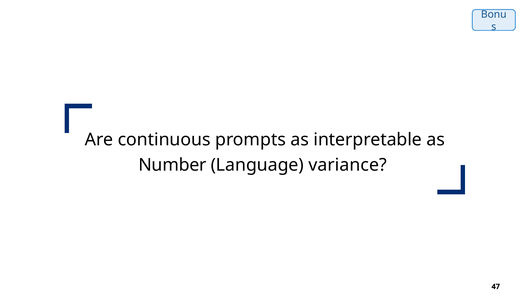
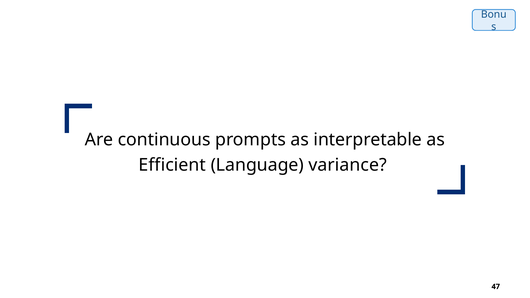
Number: Number -> Efficient
